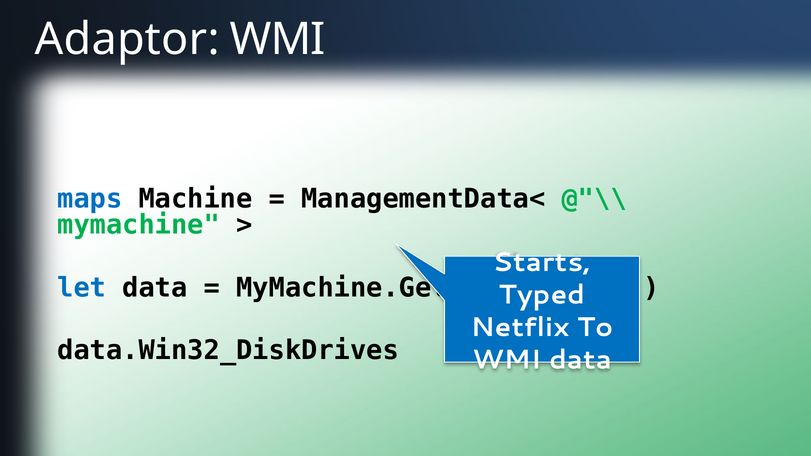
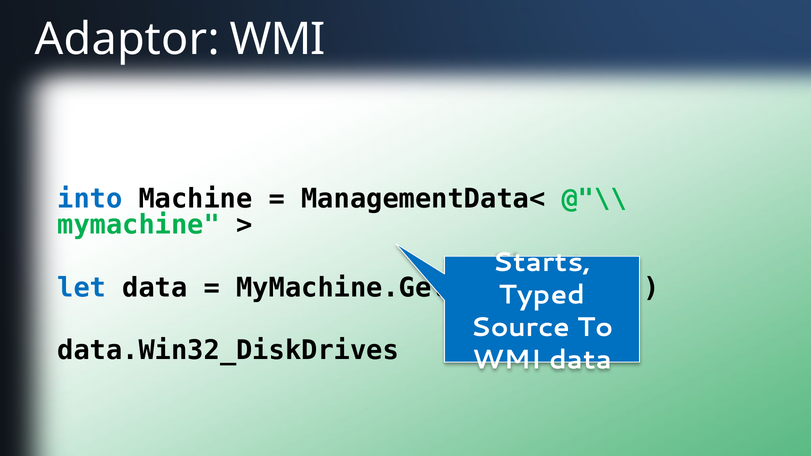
maps: maps -> into
Netflix: Netflix -> Source
